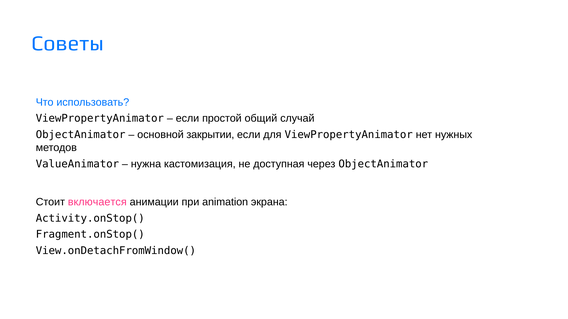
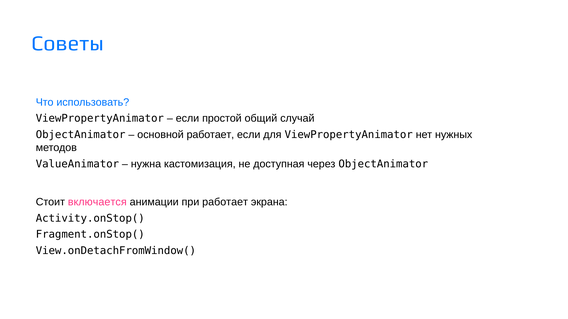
основной закрытии: закрытии -> работает
при animation: animation -> работает
